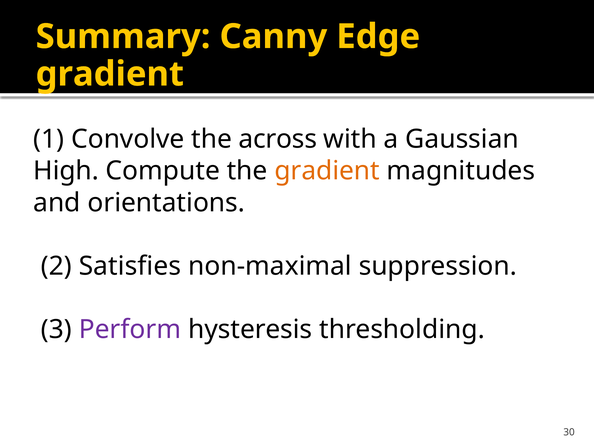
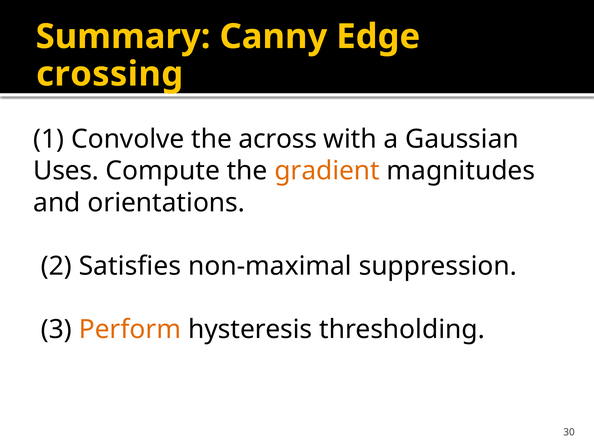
gradient at (110, 74): gradient -> crossing
High: High -> Uses
Perform colour: purple -> orange
